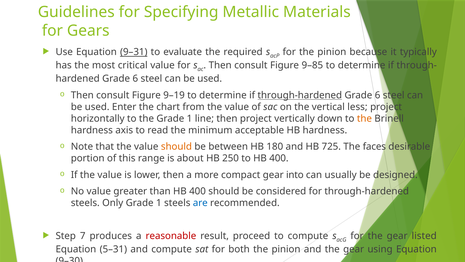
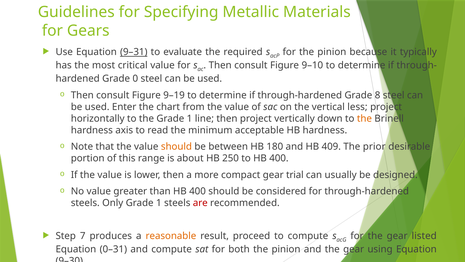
9–85: 9–85 -> 9–10
6 at (135, 79): 6 -> 0
through-hardened at (300, 95) underline: present -> none
6 at (378, 95): 6 -> 8
725: 725 -> 409
faces: faces -> prior
into: into -> trial
are colour: blue -> red
reasonable colour: red -> orange
5–31: 5–31 -> 0–31
